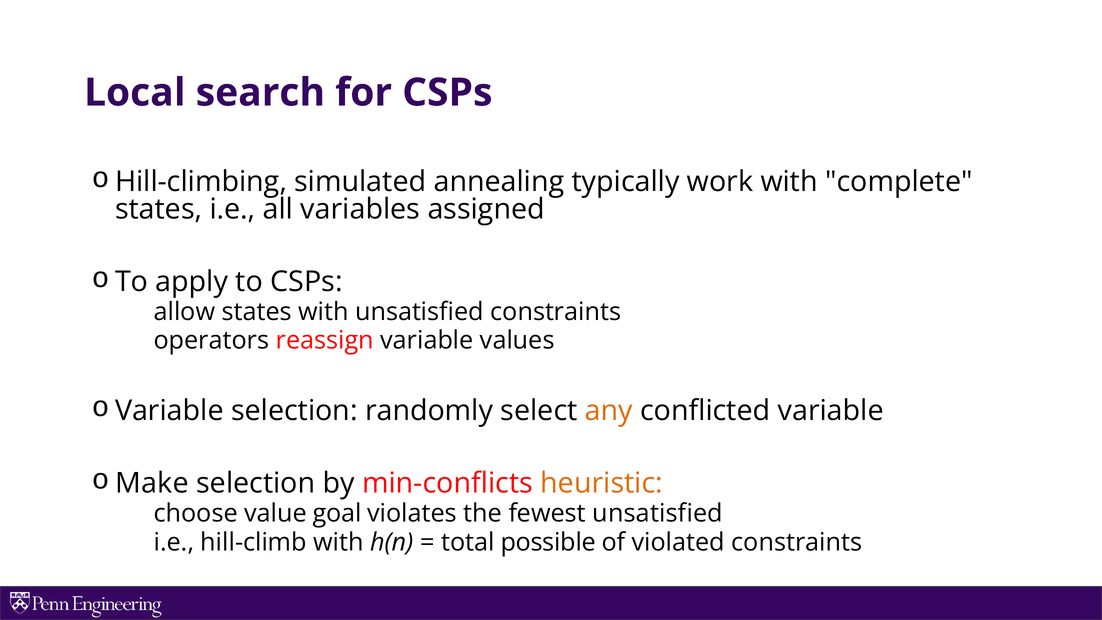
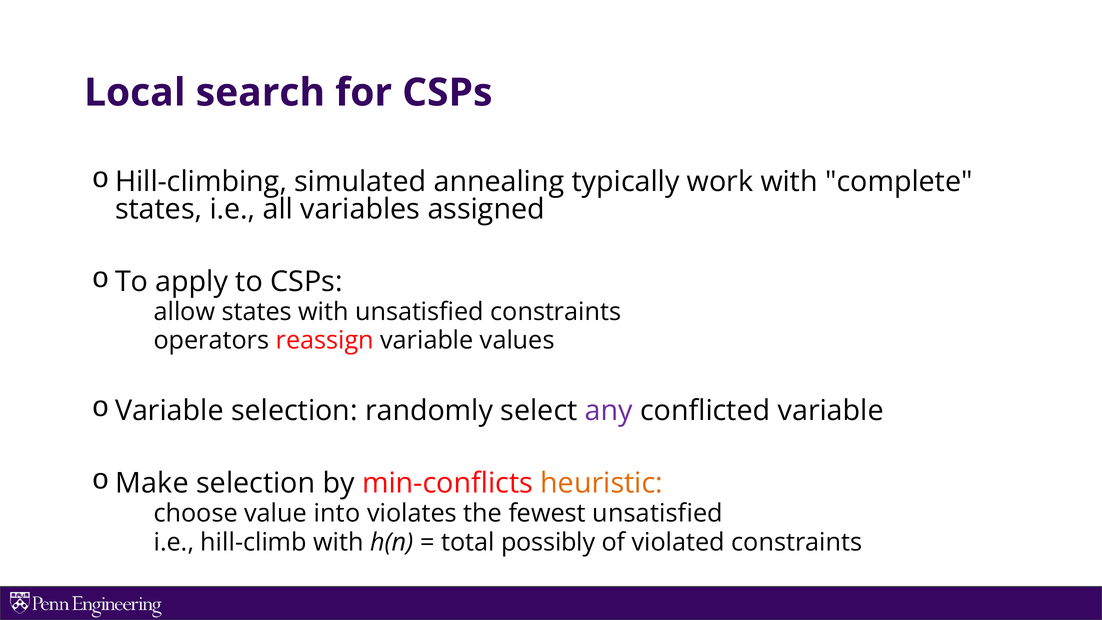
any colour: orange -> purple
goal: goal -> into
possible: possible -> possibly
